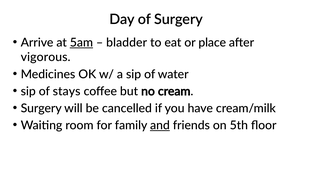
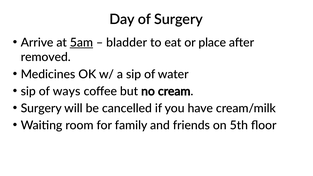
vigorous: vigorous -> removed
stays: stays -> ways
and underline: present -> none
